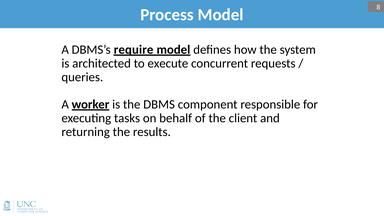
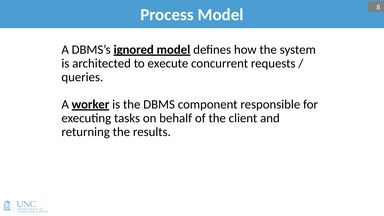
require: require -> ignored
